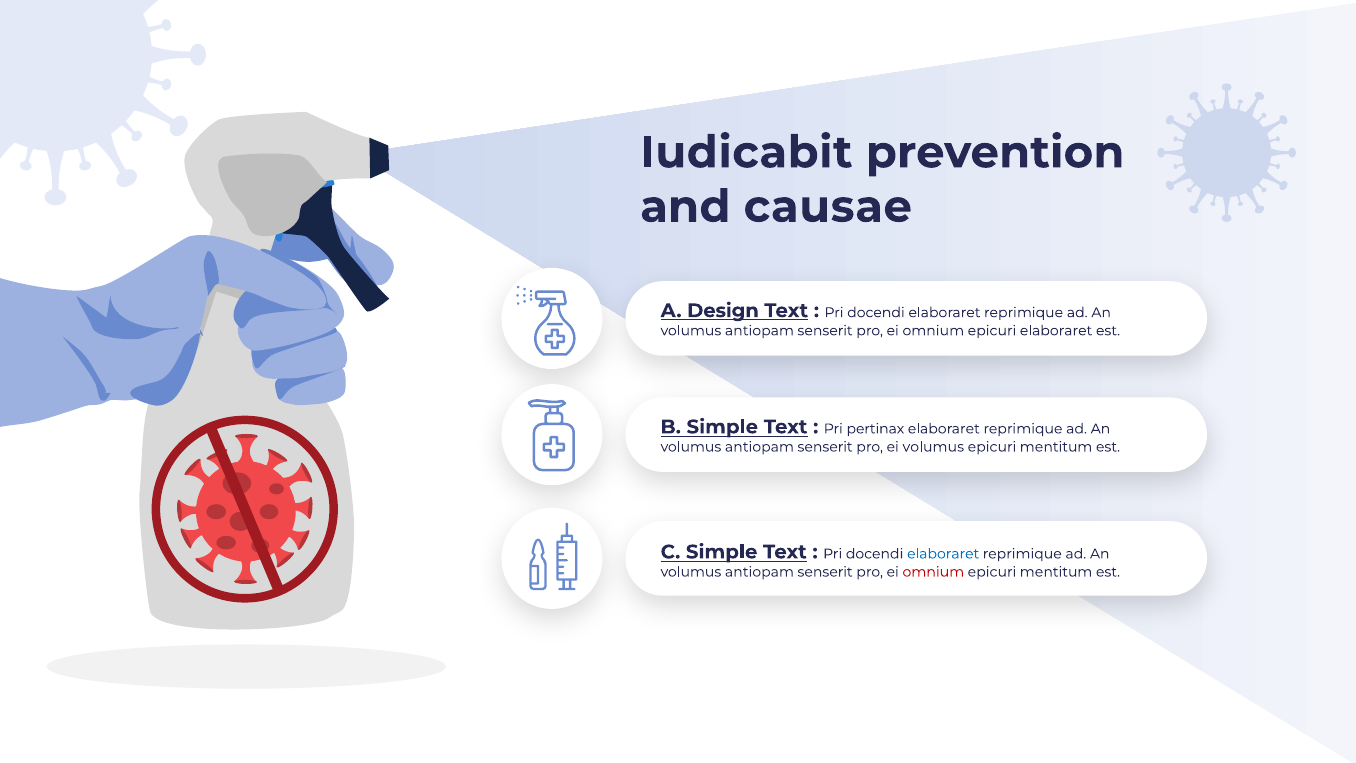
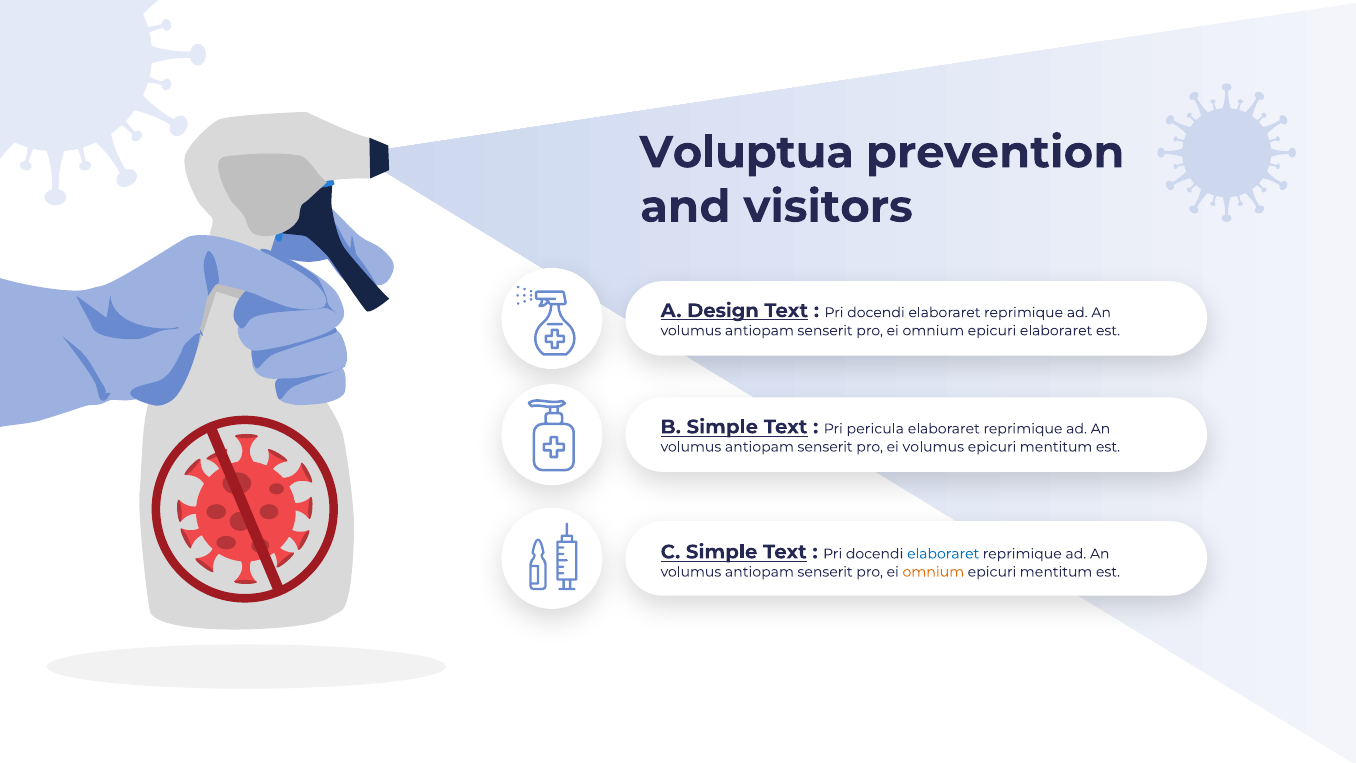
Iudicabit: Iudicabit -> Voluptua
causae: causae -> visitors
pertinax: pertinax -> pericula
omnium at (933, 572) colour: red -> orange
